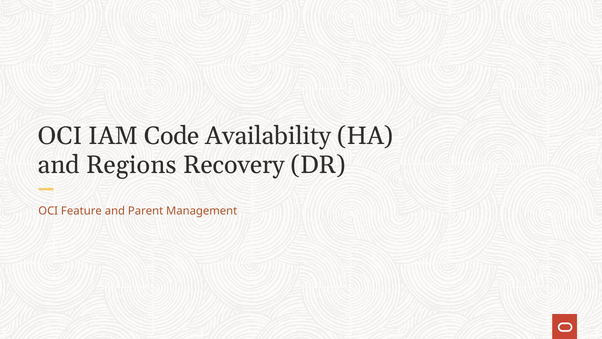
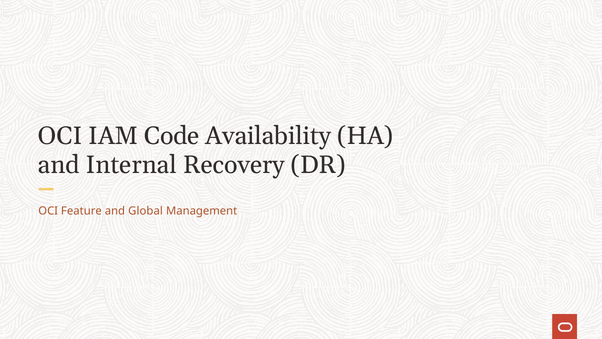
Regions: Regions -> Internal
Parent: Parent -> Global
